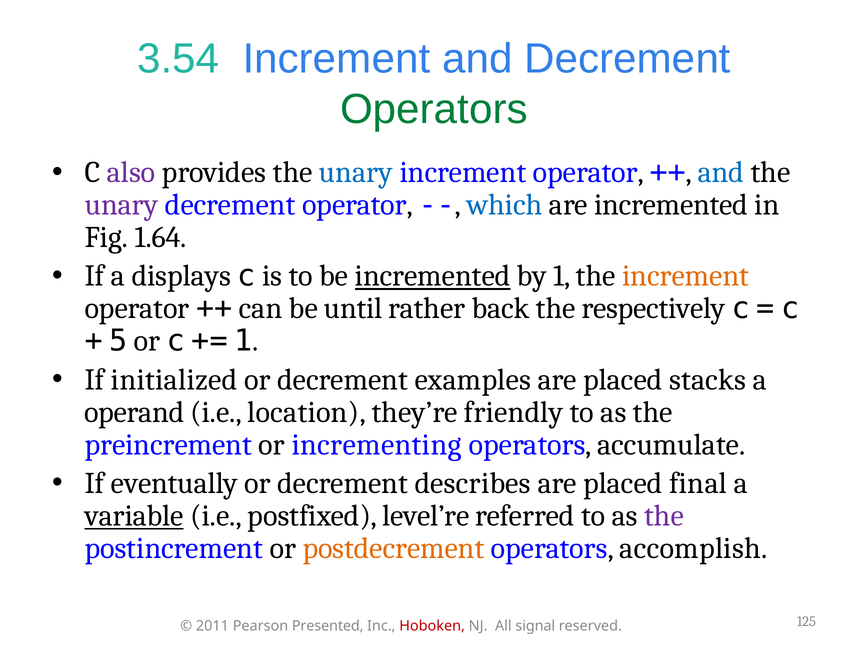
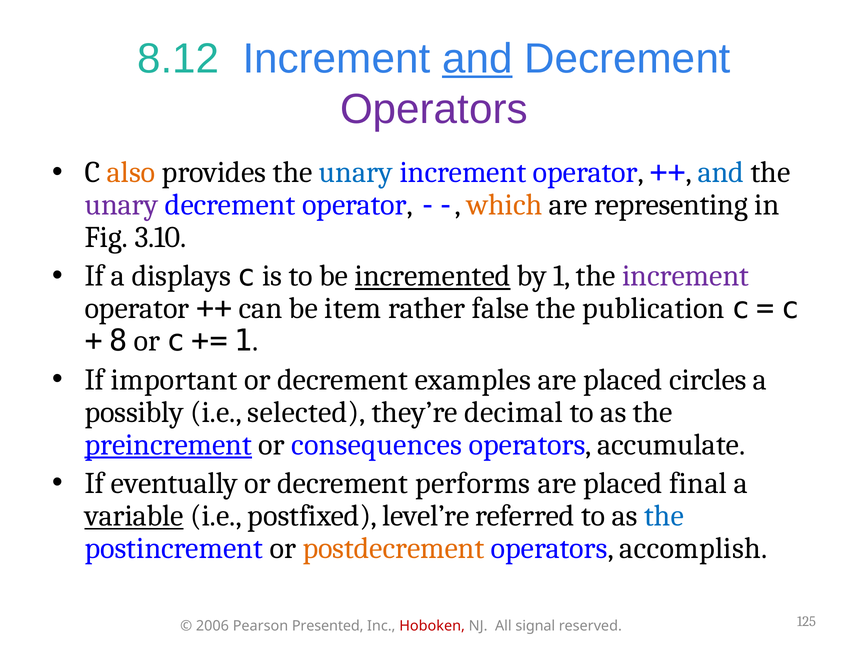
3.54: 3.54 -> 8.12
and at (477, 59) underline: none -> present
Operators at (434, 109) colour: green -> purple
also colour: purple -> orange
which colour: blue -> orange
are incremented: incremented -> representing
1.64: 1.64 -> 3.10
increment at (686, 276) colour: orange -> purple
until: until -> item
back: back -> false
respectively: respectively -> publication
5: 5 -> 8
initialized: initialized -> important
stacks: stacks -> circles
operand: operand -> possibly
location: location -> selected
friendly: friendly -> decimal
preincrement underline: none -> present
incrementing: incrementing -> consequences
describes: describes -> performs
the at (664, 516) colour: purple -> blue
2011: 2011 -> 2006
